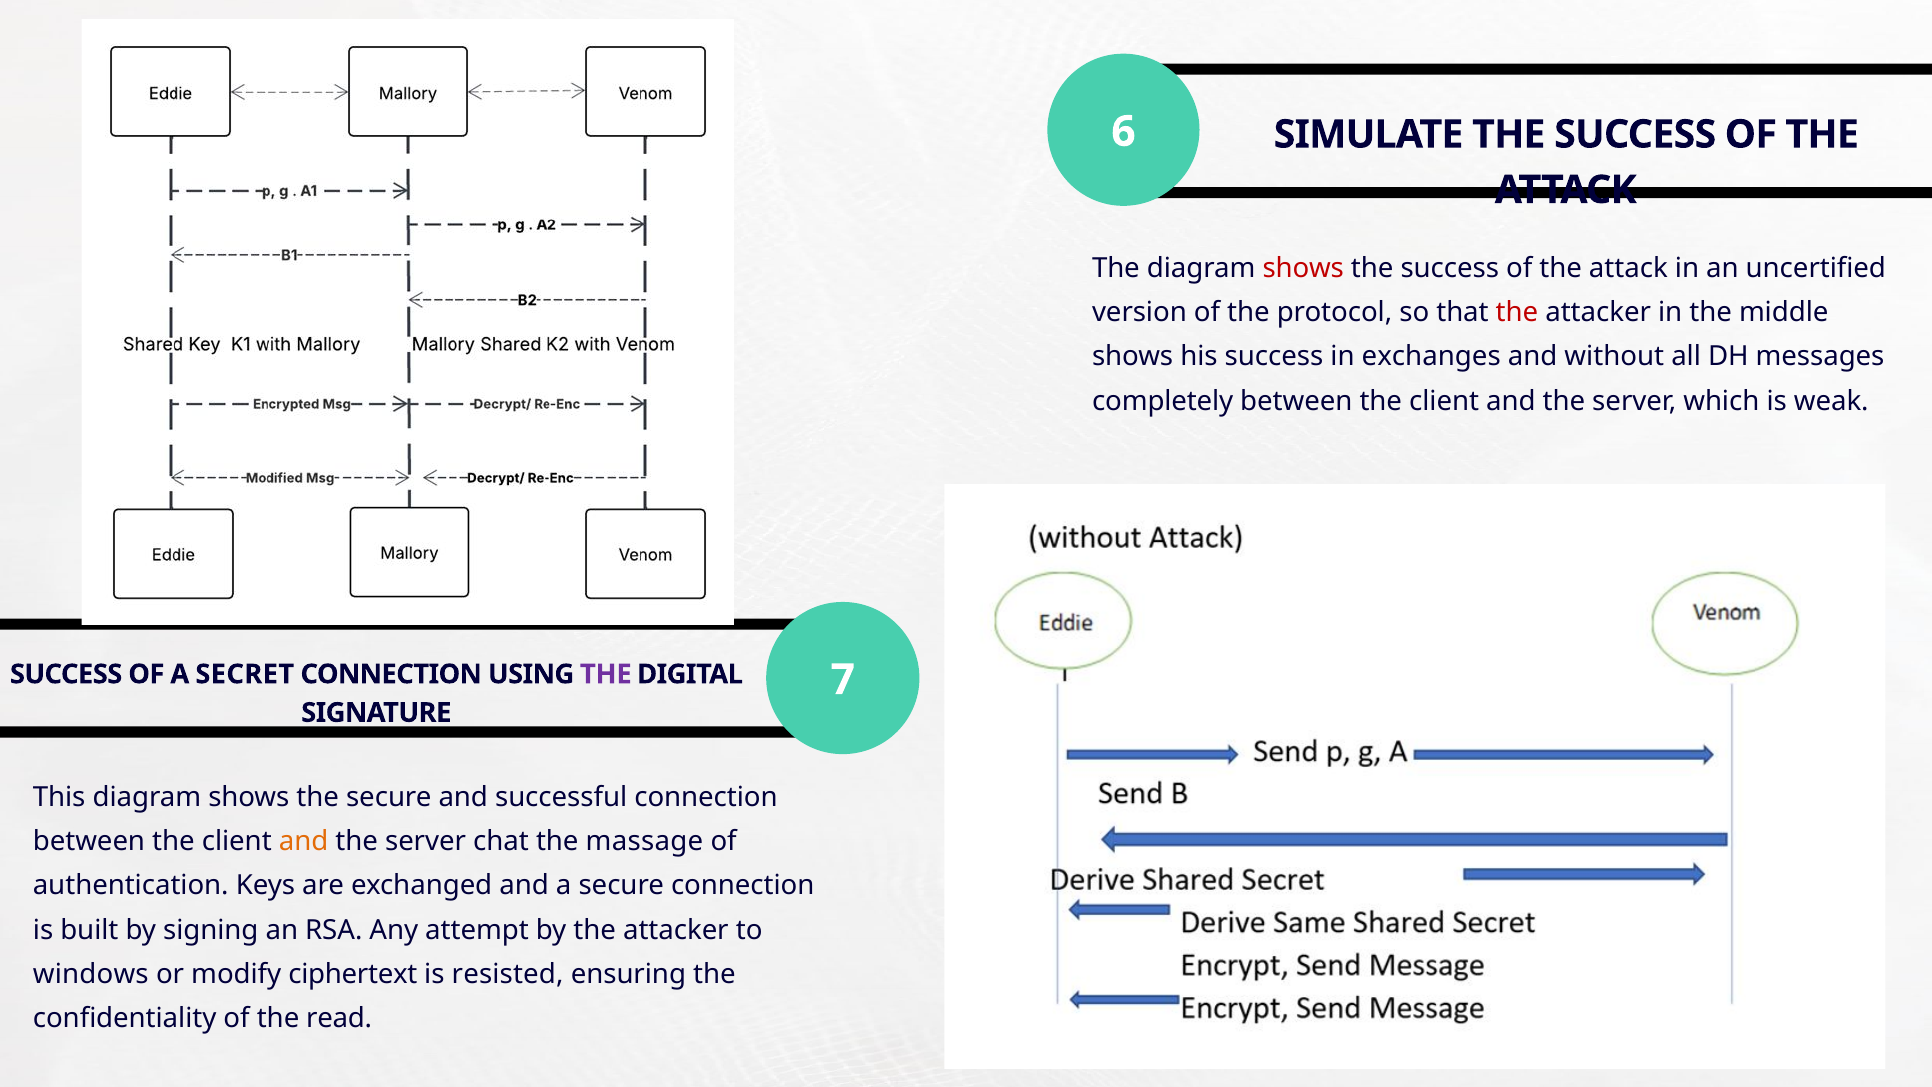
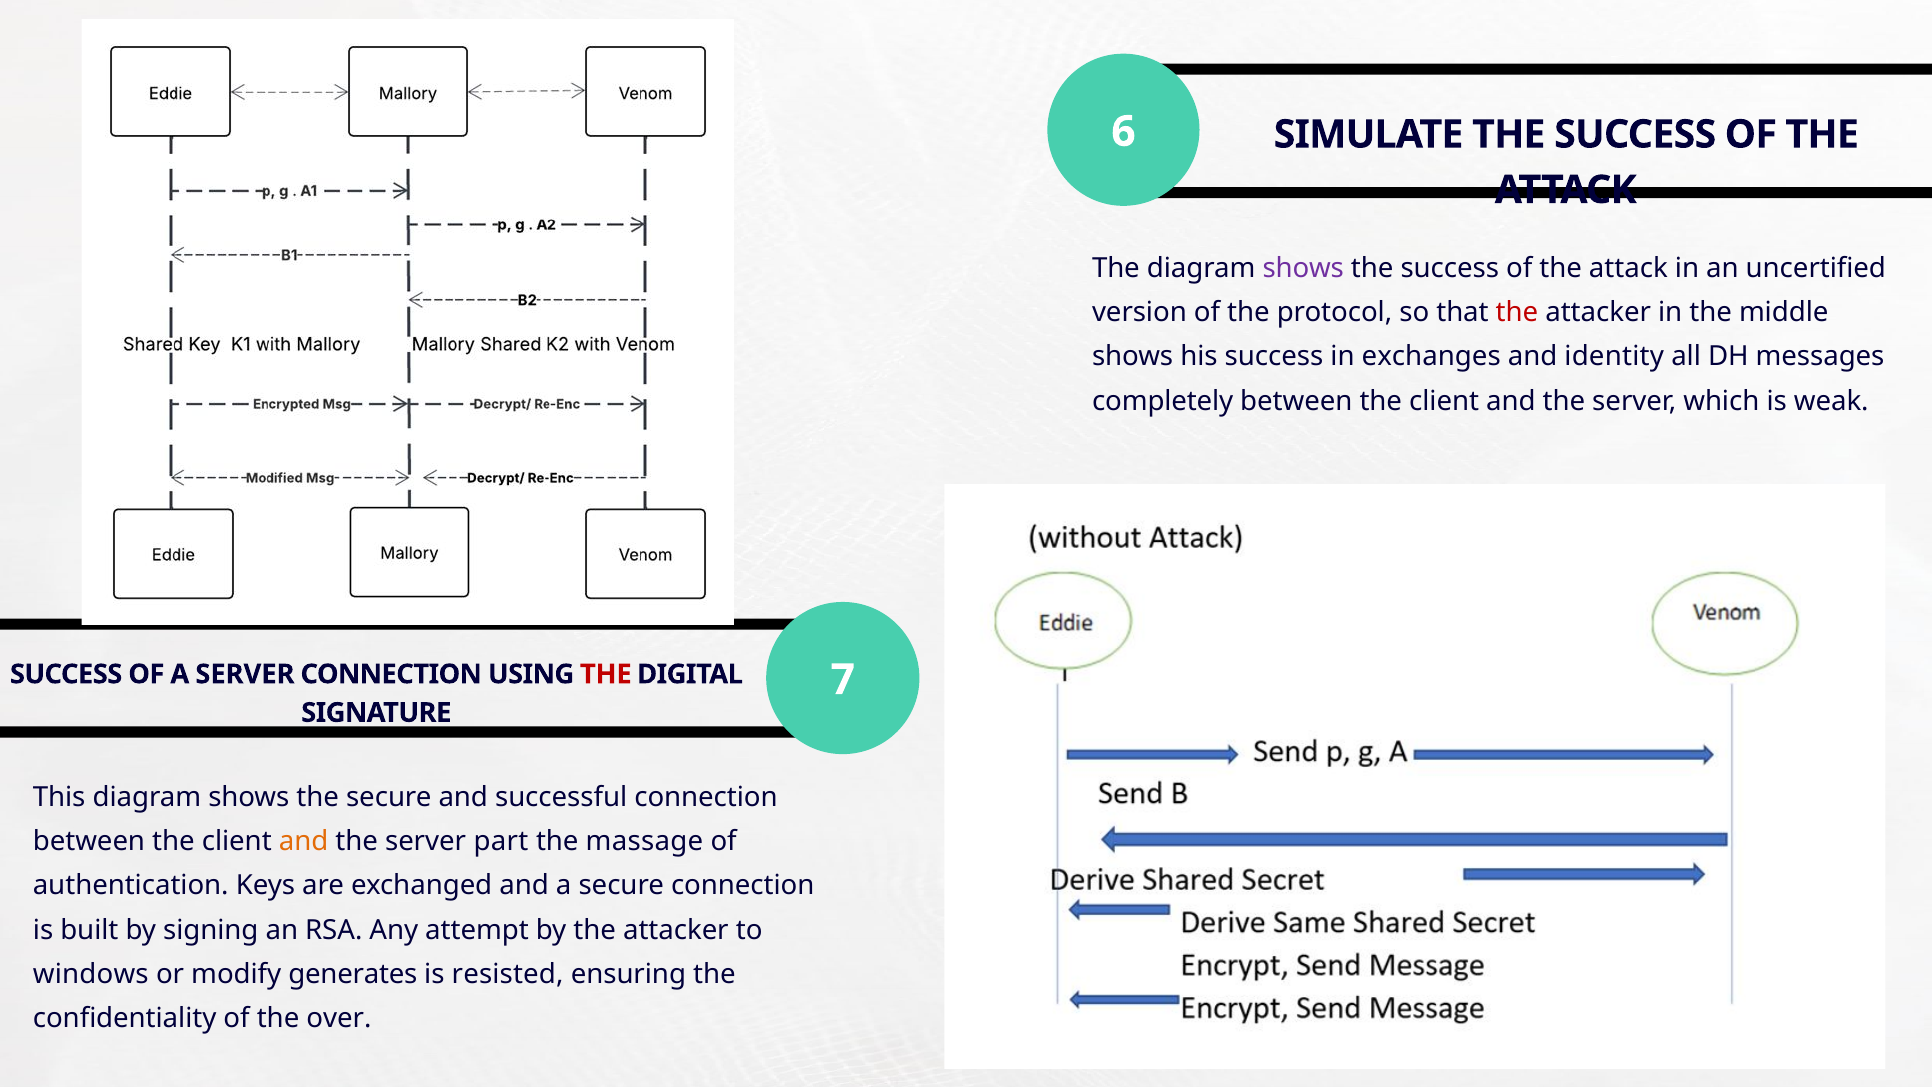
shows at (1303, 269) colour: red -> purple
without: without -> identity
A SECRET: SECRET -> SERVER
THE at (606, 674) colour: purple -> red
chat: chat -> part
ciphertext: ciphertext -> generates
read: read -> over
